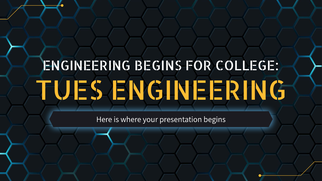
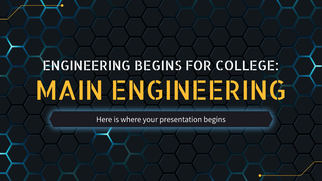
TUES: TUES -> MAIN
